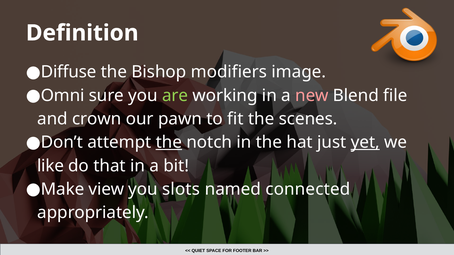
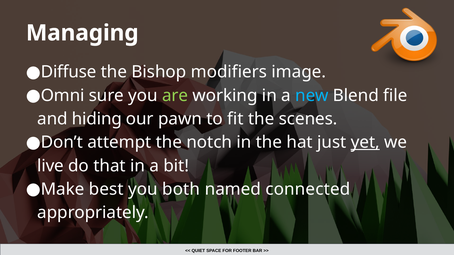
Definition: Definition -> Managing
new colour: pink -> light blue
crown: crown -> hiding
the at (169, 143) underline: present -> none
like: like -> live
view: view -> best
slots: slots -> both
